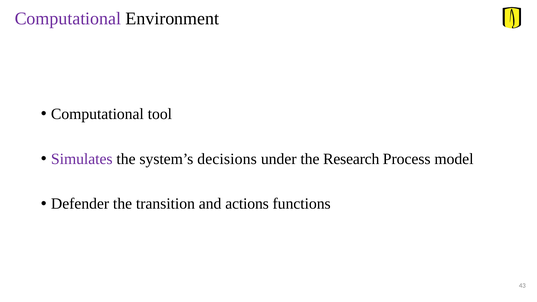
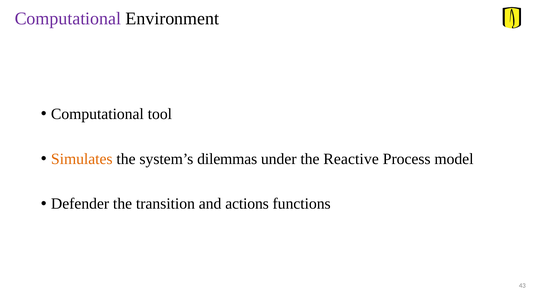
Simulates colour: purple -> orange
decisions: decisions -> dilemmas
Research: Research -> Reactive
